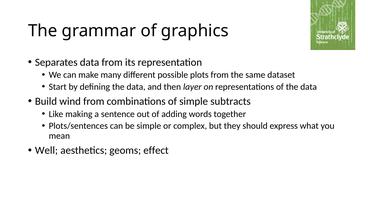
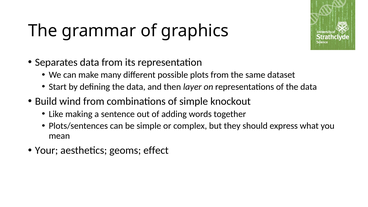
subtracts: subtracts -> knockout
Well: Well -> Your
